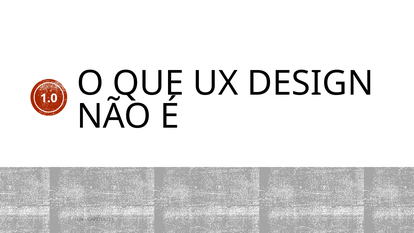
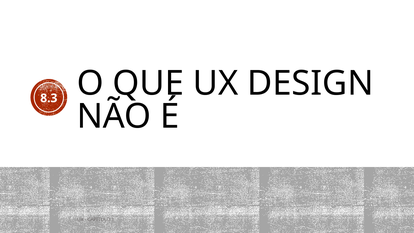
1.0: 1.0 -> 8.3
